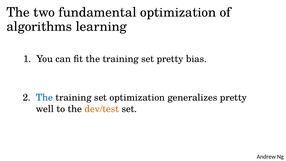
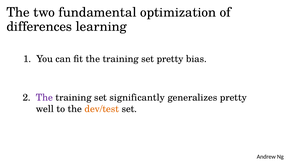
algorithms: algorithms -> differences
The at (44, 97) colour: blue -> purple
set optimization: optimization -> significantly
